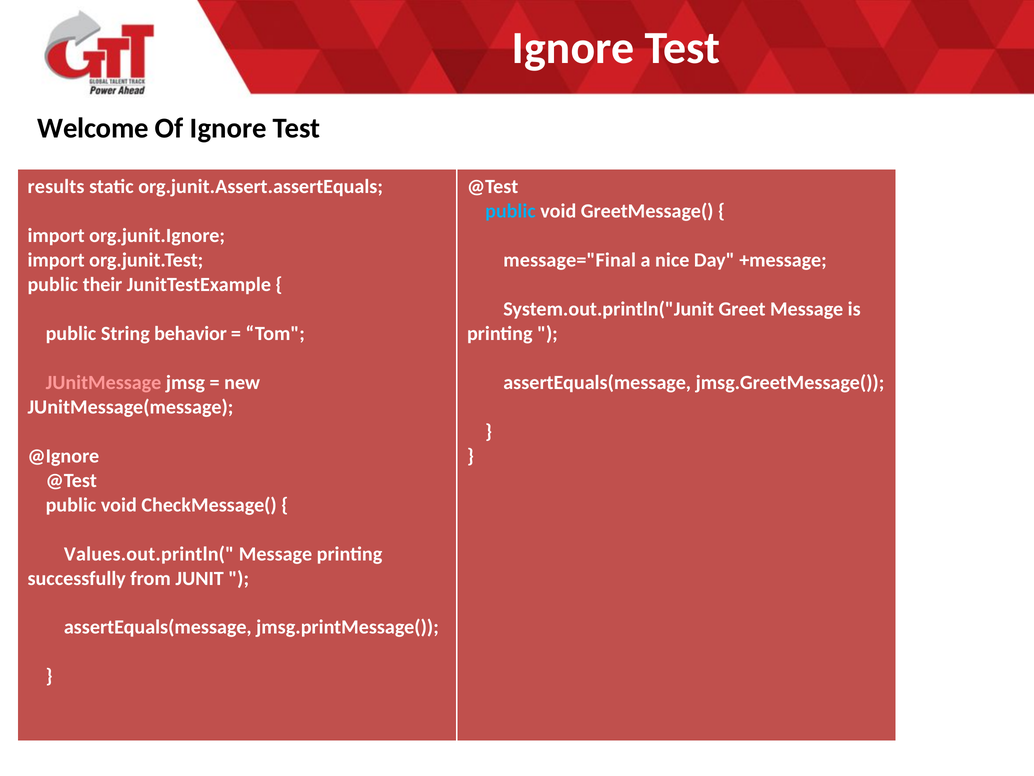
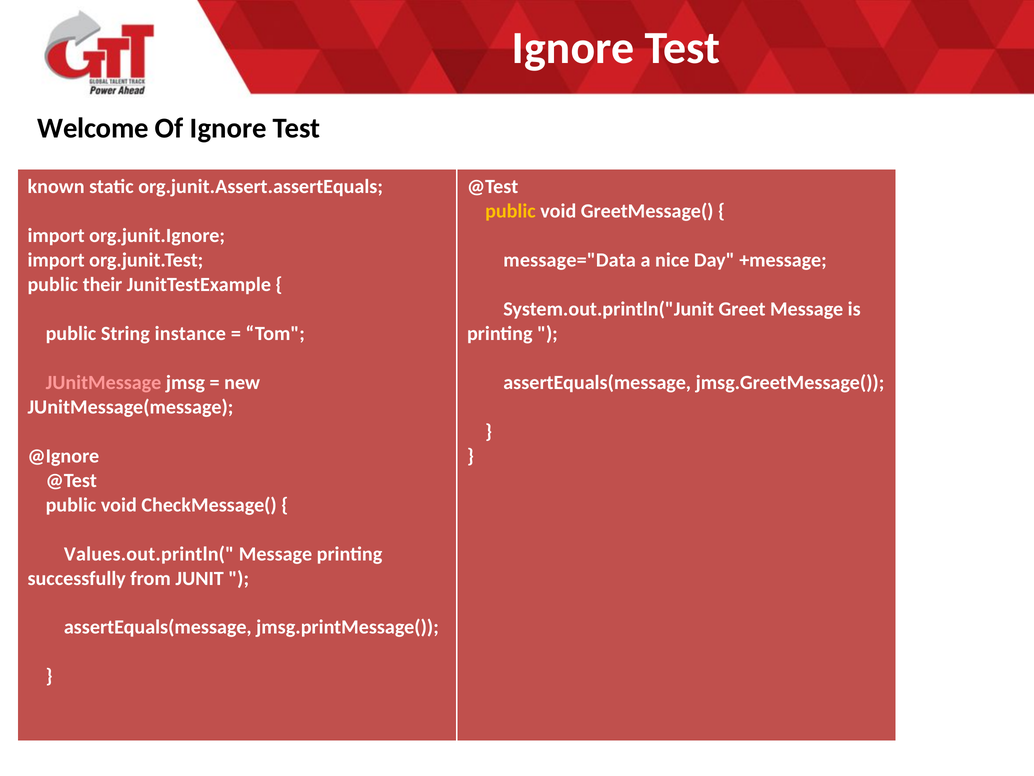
results: results -> known
public at (510, 211) colour: light blue -> yellow
message="Final: message="Final -> message="Data
behavior: behavior -> instance
